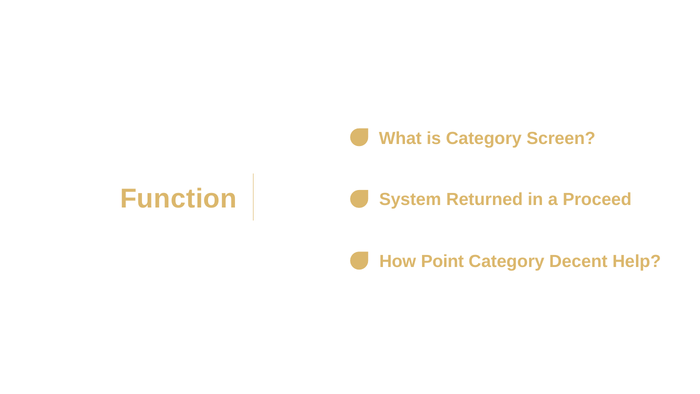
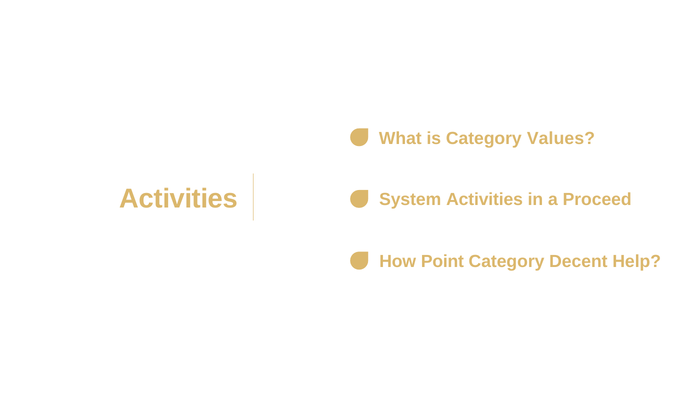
Screen: Screen -> Values
Function at (178, 199): Function -> Activities
System Returned: Returned -> Activities
